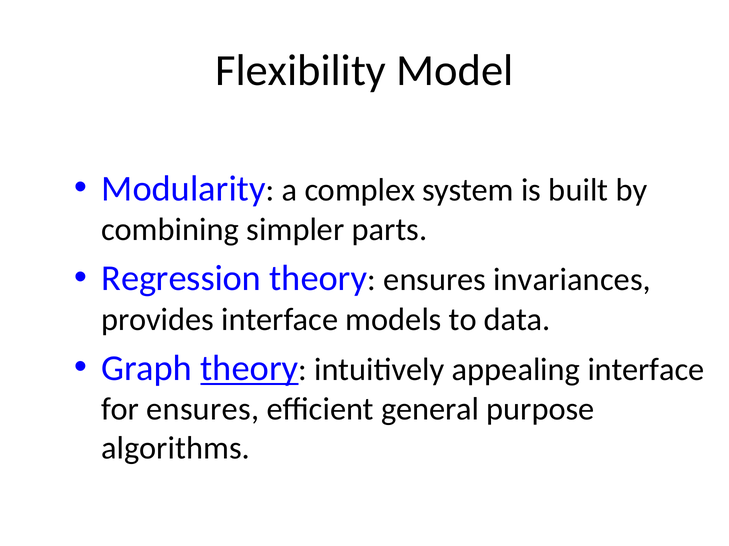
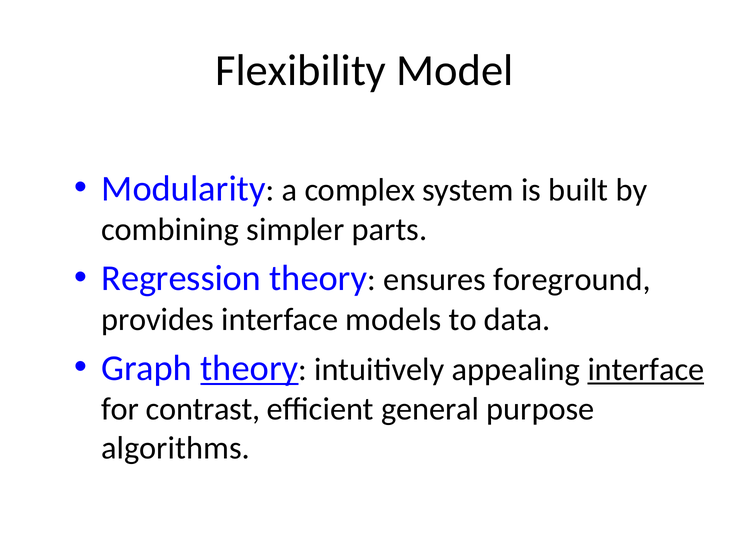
invariances: invariances -> foreground
interface at (646, 370) underline: none -> present
for ensures: ensures -> contrast
